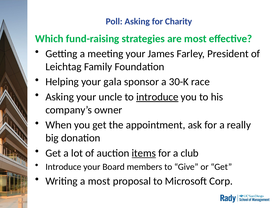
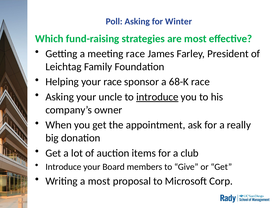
Charity: Charity -> Winter
meeting your: your -> race
your gala: gala -> race
30-K: 30-K -> 68-K
items underline: present -> none
